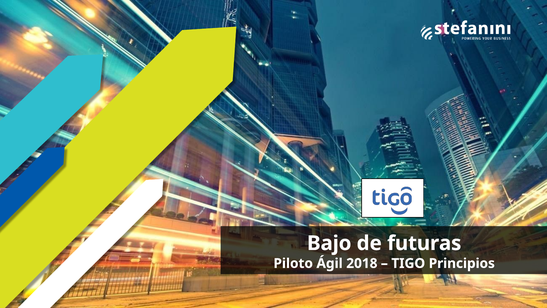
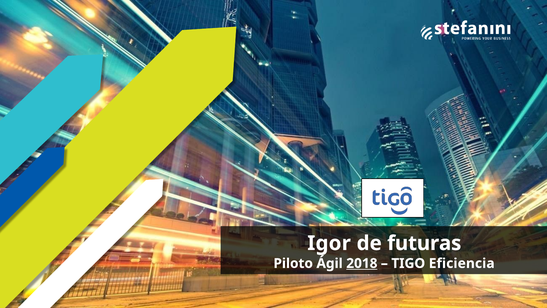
Bajo: Bajo -> Igor
2018 underline: none -> present
Principios: Principios -> Eficiencia
